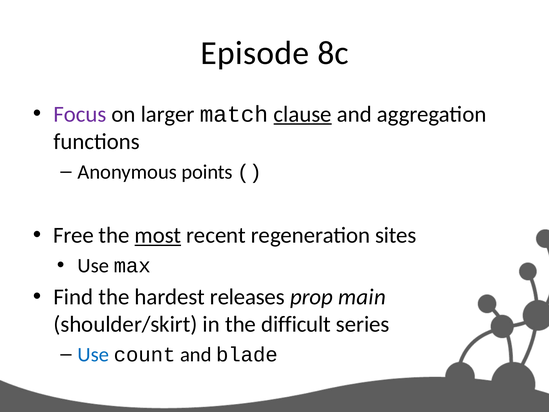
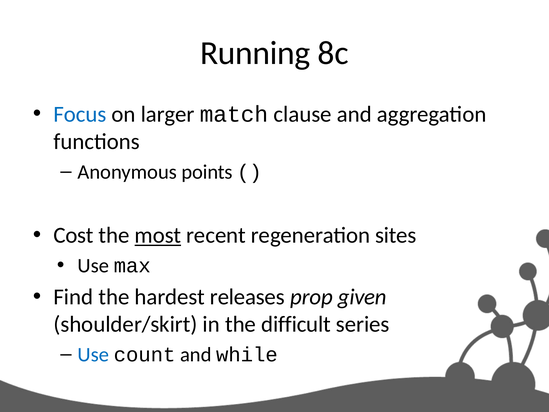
Episode: Episode -> Running
Focus colour: purple -> blue
clause underline: present -> none
Free: Free -> Cost
main: main -> given
blade: blade -> while
